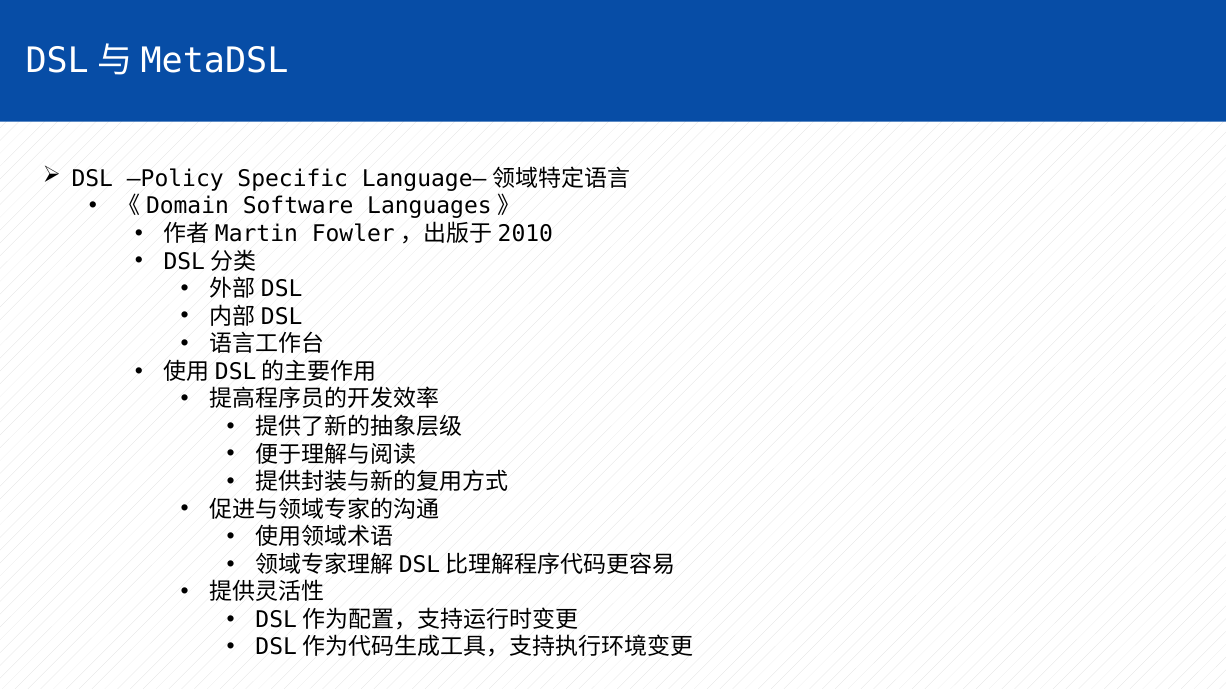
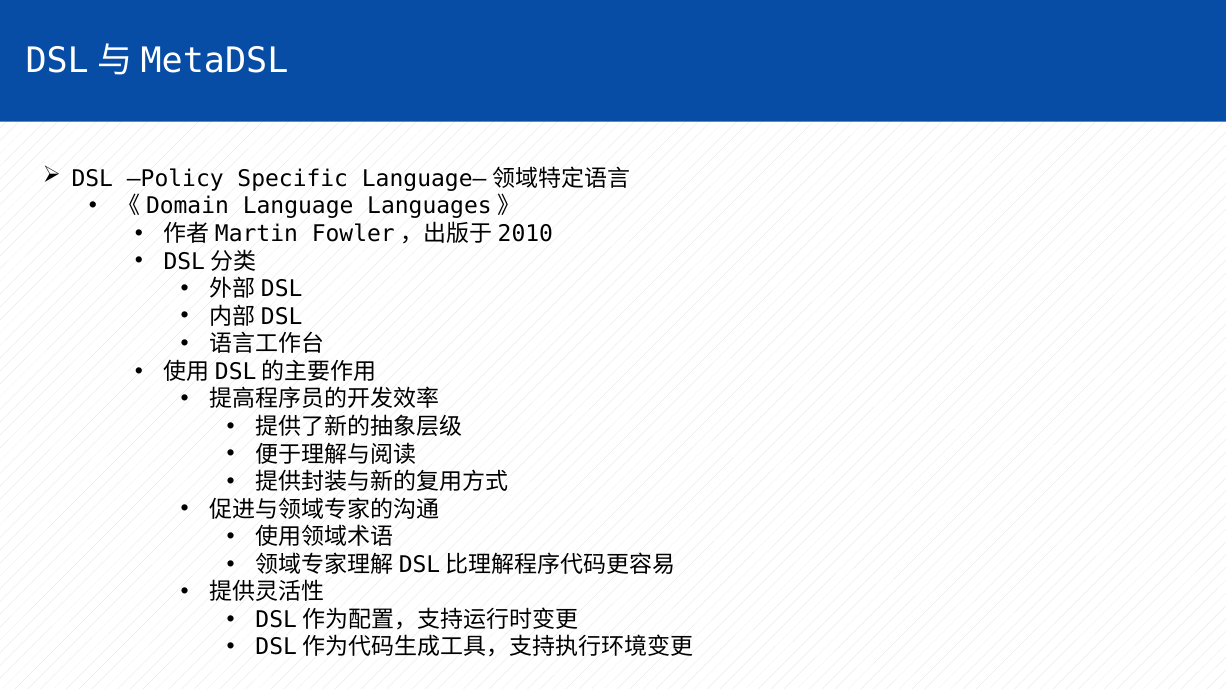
Software: Software -> Language
